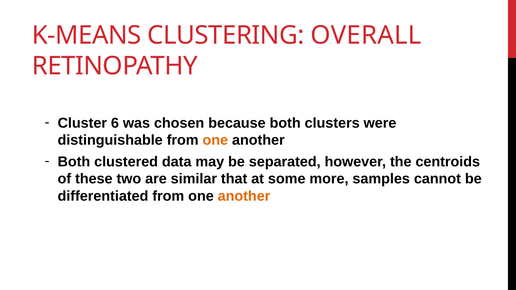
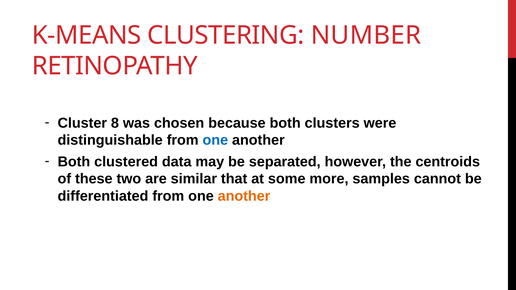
OVERALL: OVERALL -> NUMBER
6: 6 -> 8
one at (215, 140) colour: orange -> blue
